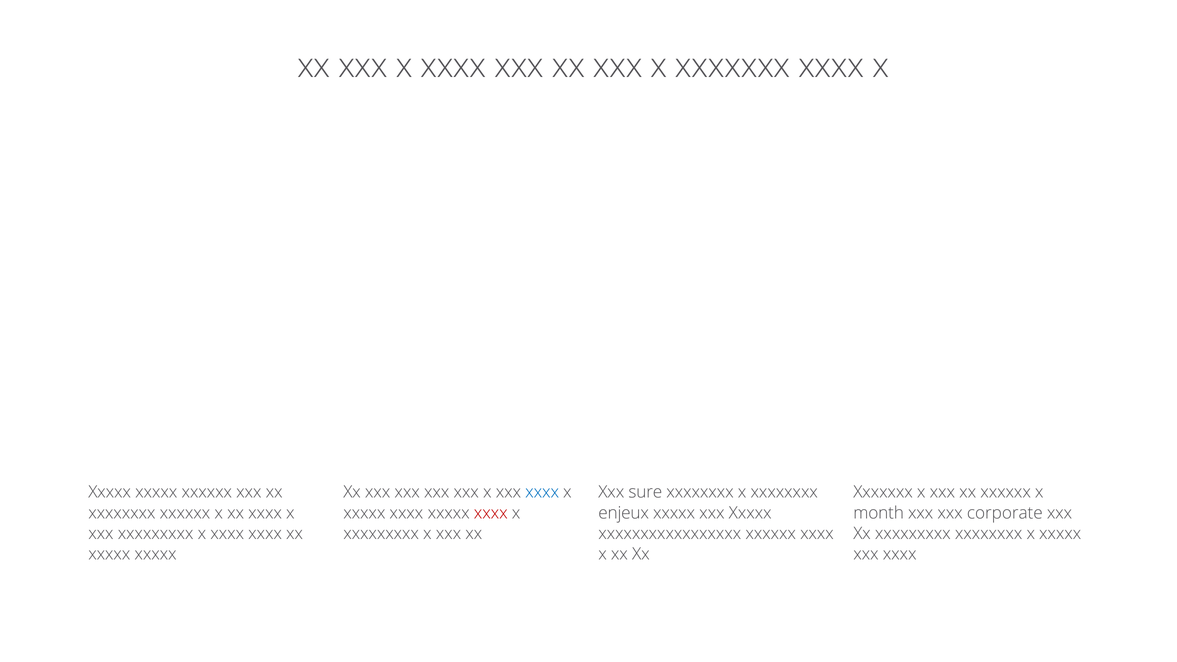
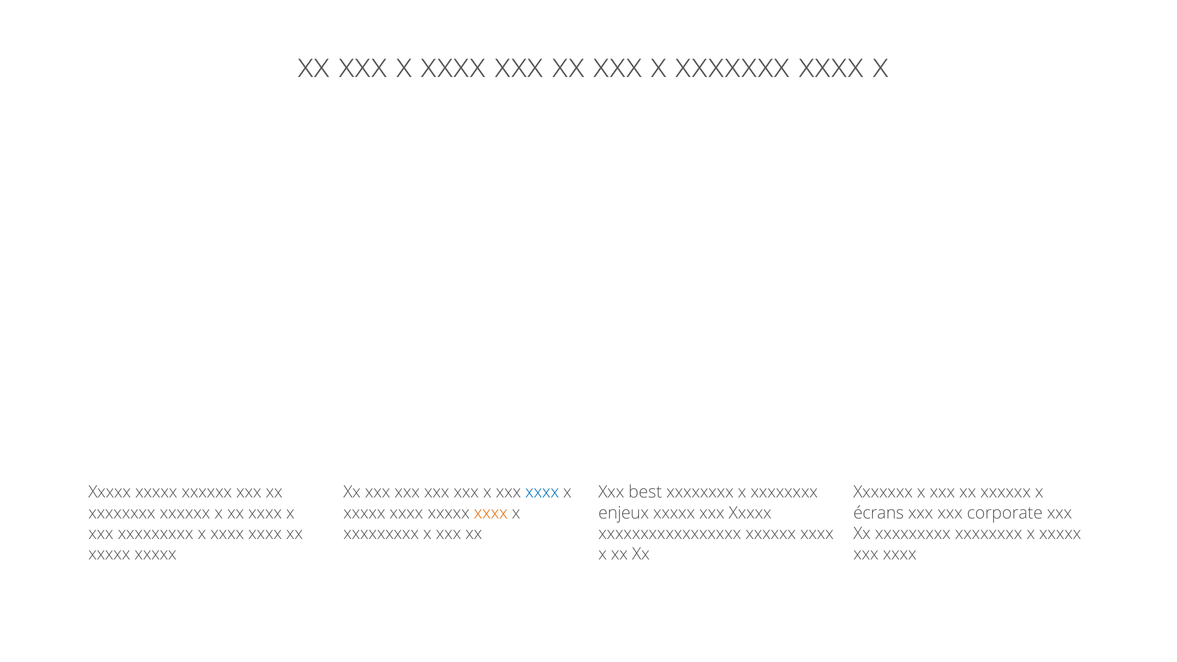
sure: sure -> best
xxxx at (491, 513) colour: red -> orange
month: month -> écrans
